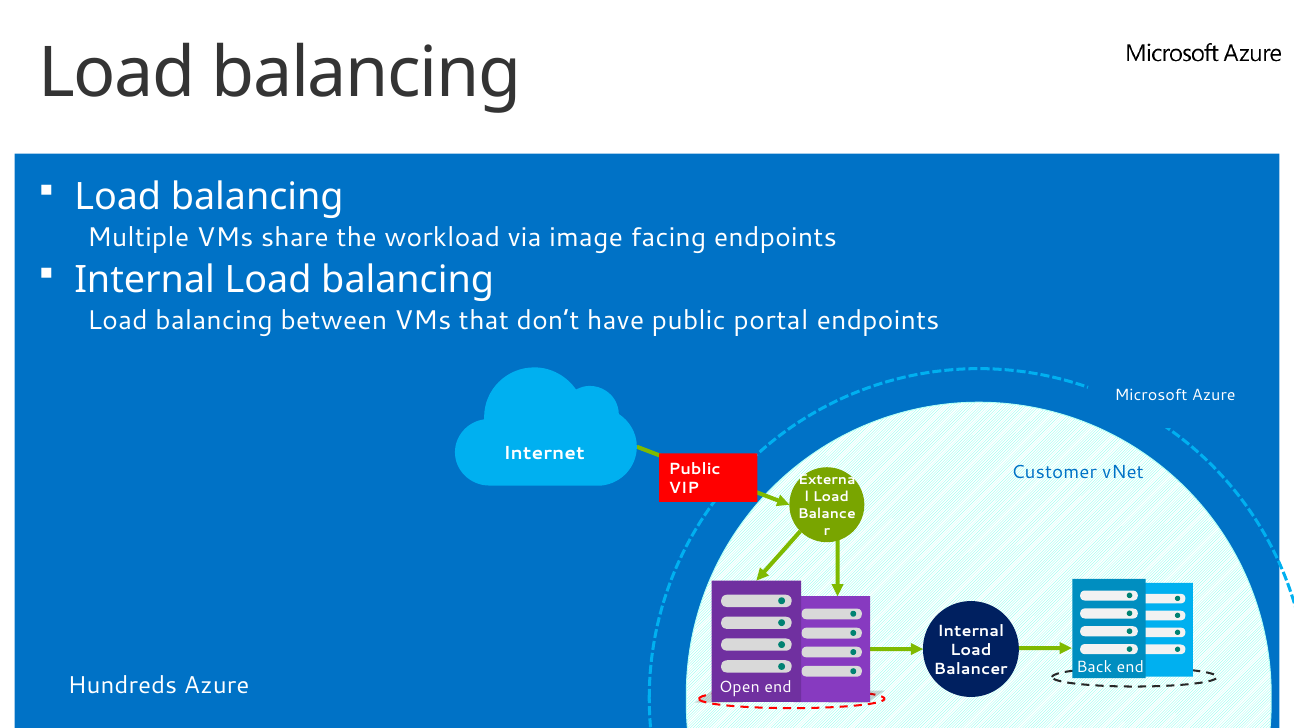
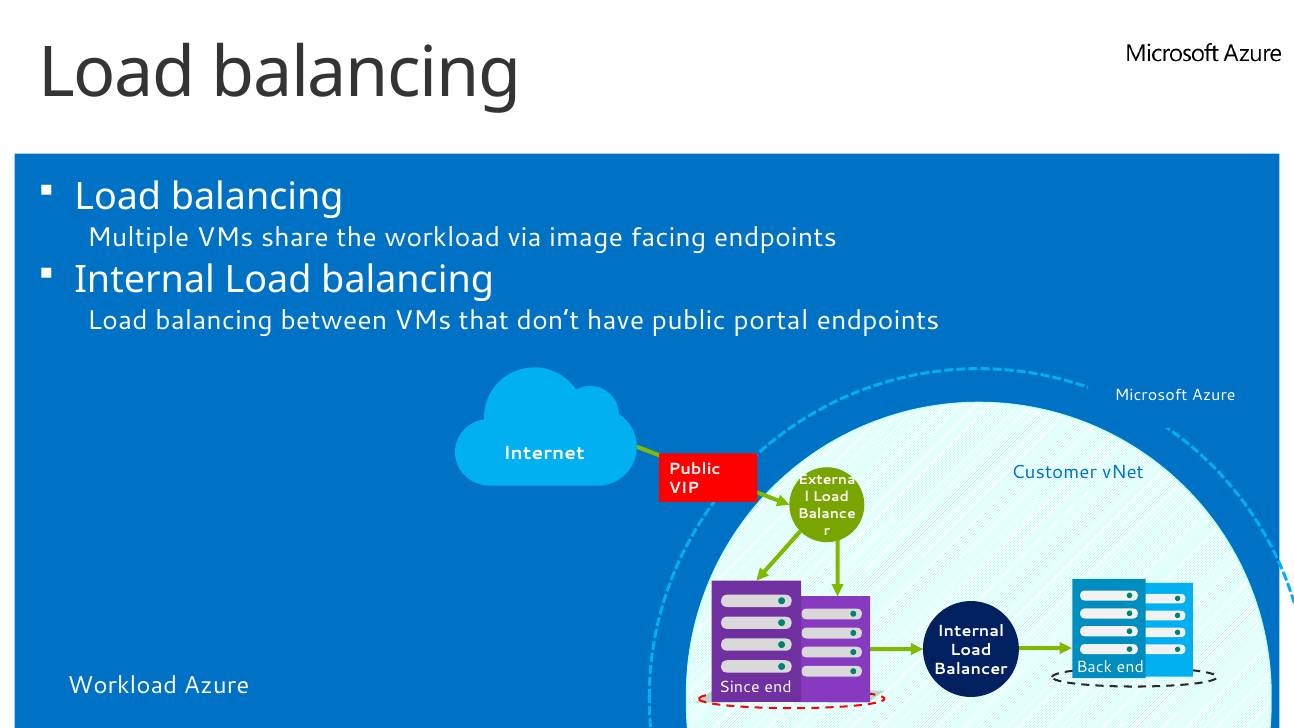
Hundreds at (122, 685): Hundreds -> Workload
Open: Open -> Since
